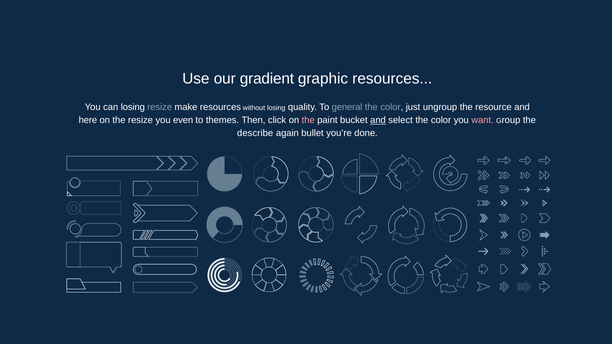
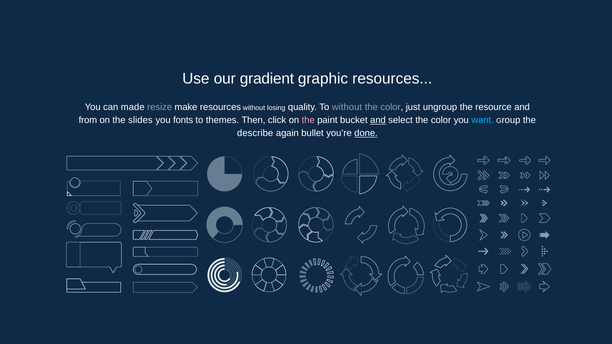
can losing: losing -> made
To general: general -> without
here: here -> from
the resize: resize -> slides
even: even -> fonts
want colour: pink -> light blue
done underline: none -> present
